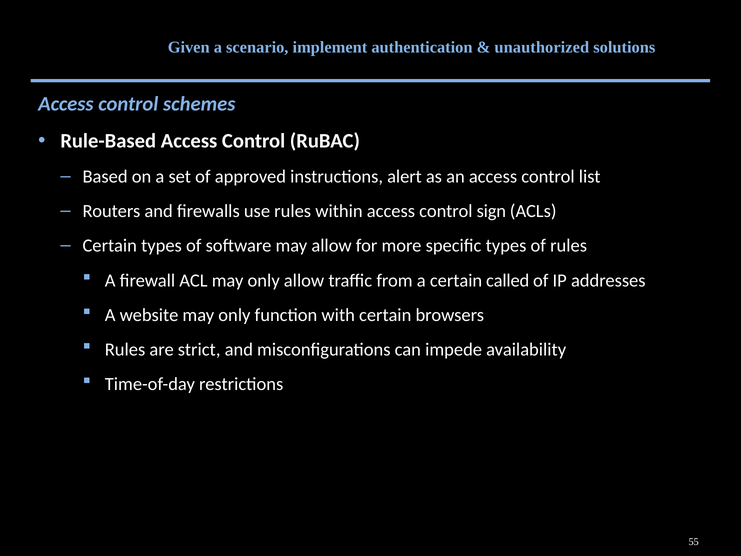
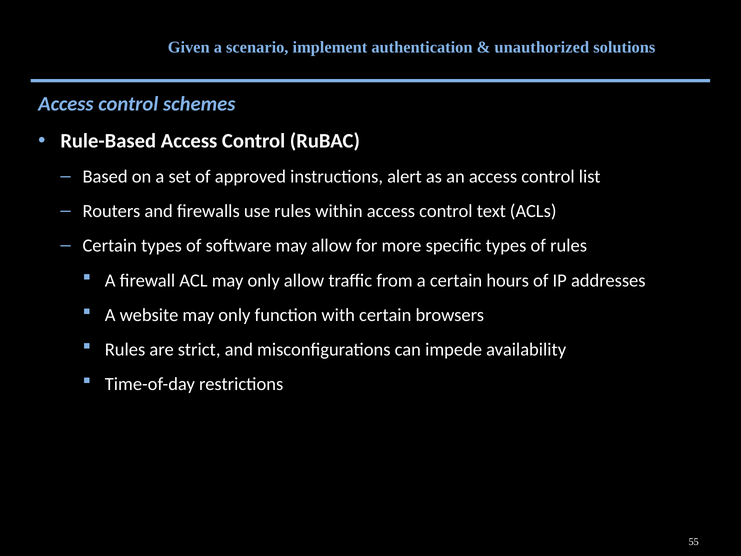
sign: sign -> text
called: called -> hours
